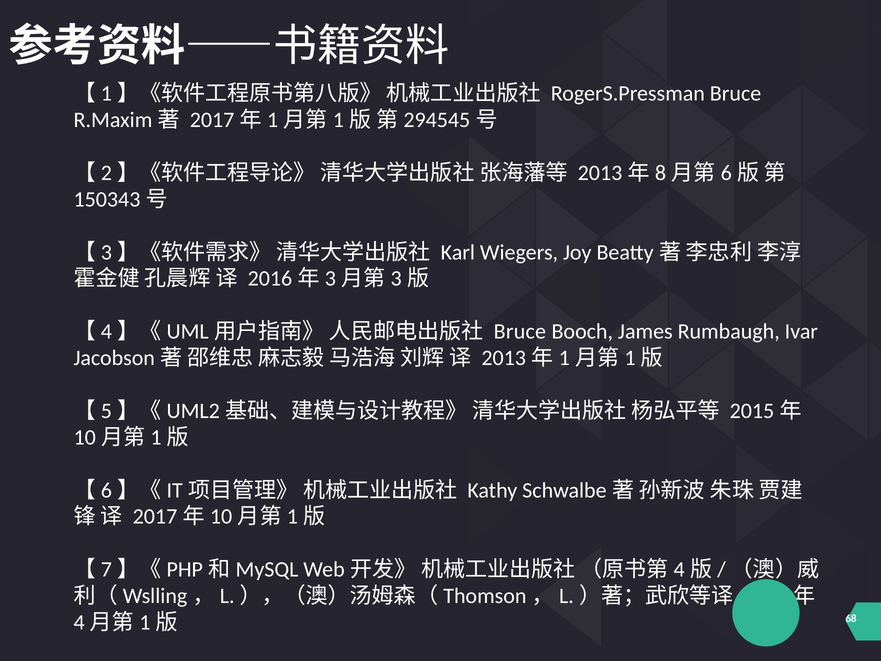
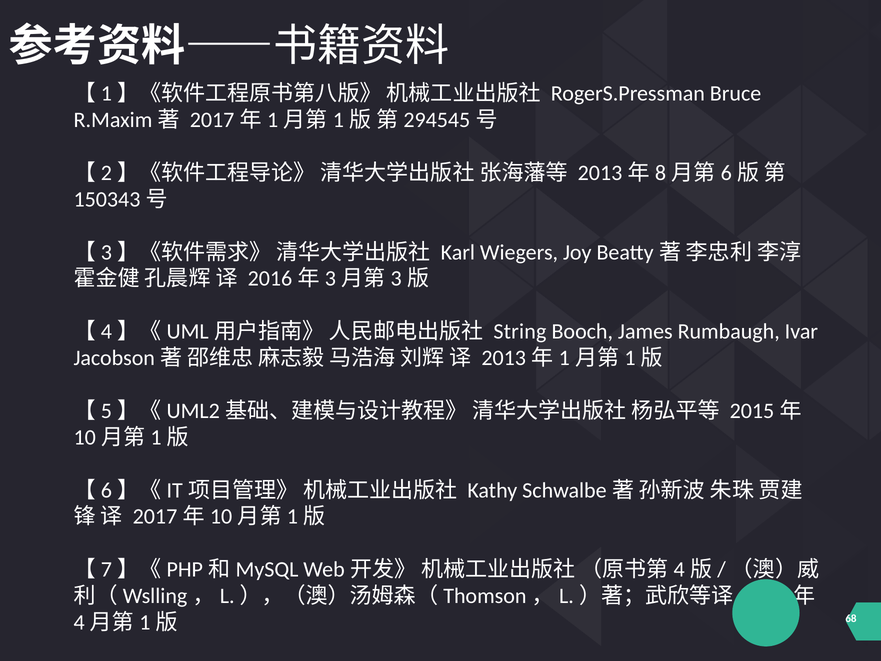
Bruce at (520, 331): Bruce -> String
